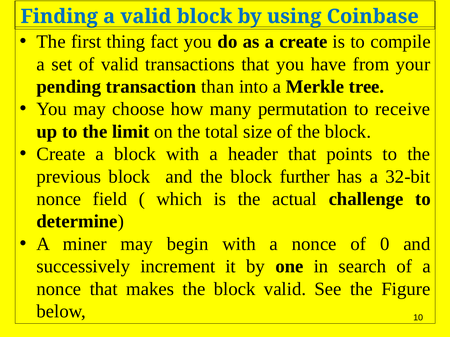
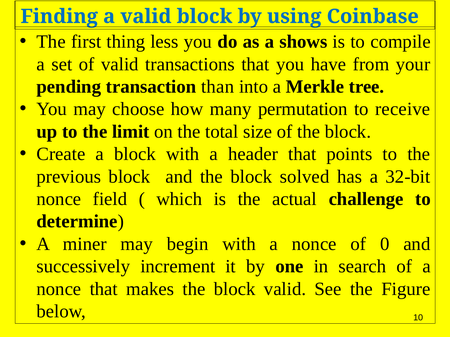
fact: fact -> less
a create: create -> shows
further: further -> solved
